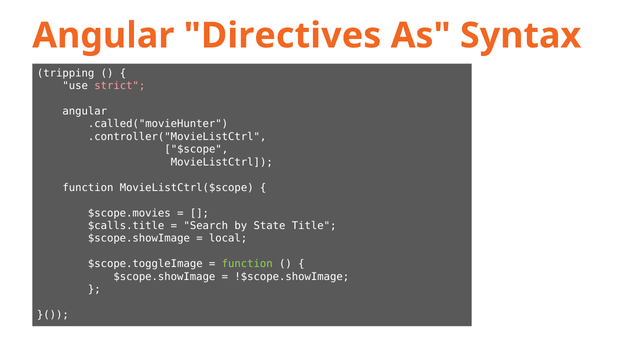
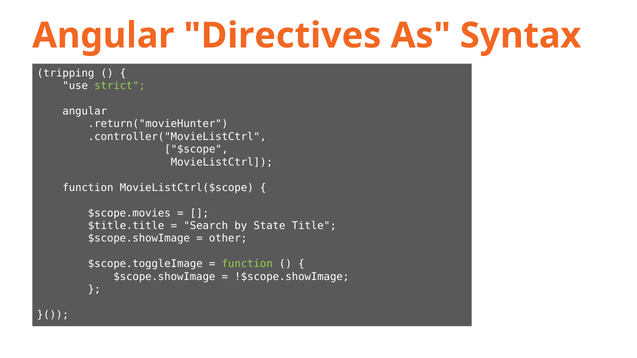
strict colour: pink -> light green
.called("movieHunter: .called("movieHunter -> .return("movieHunter
$calls.title: $calls.title -> $title.title
local: local -> other
